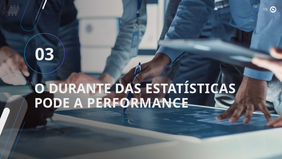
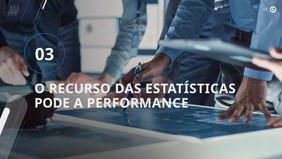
DURANTE: DURANTE -> RECURSO
